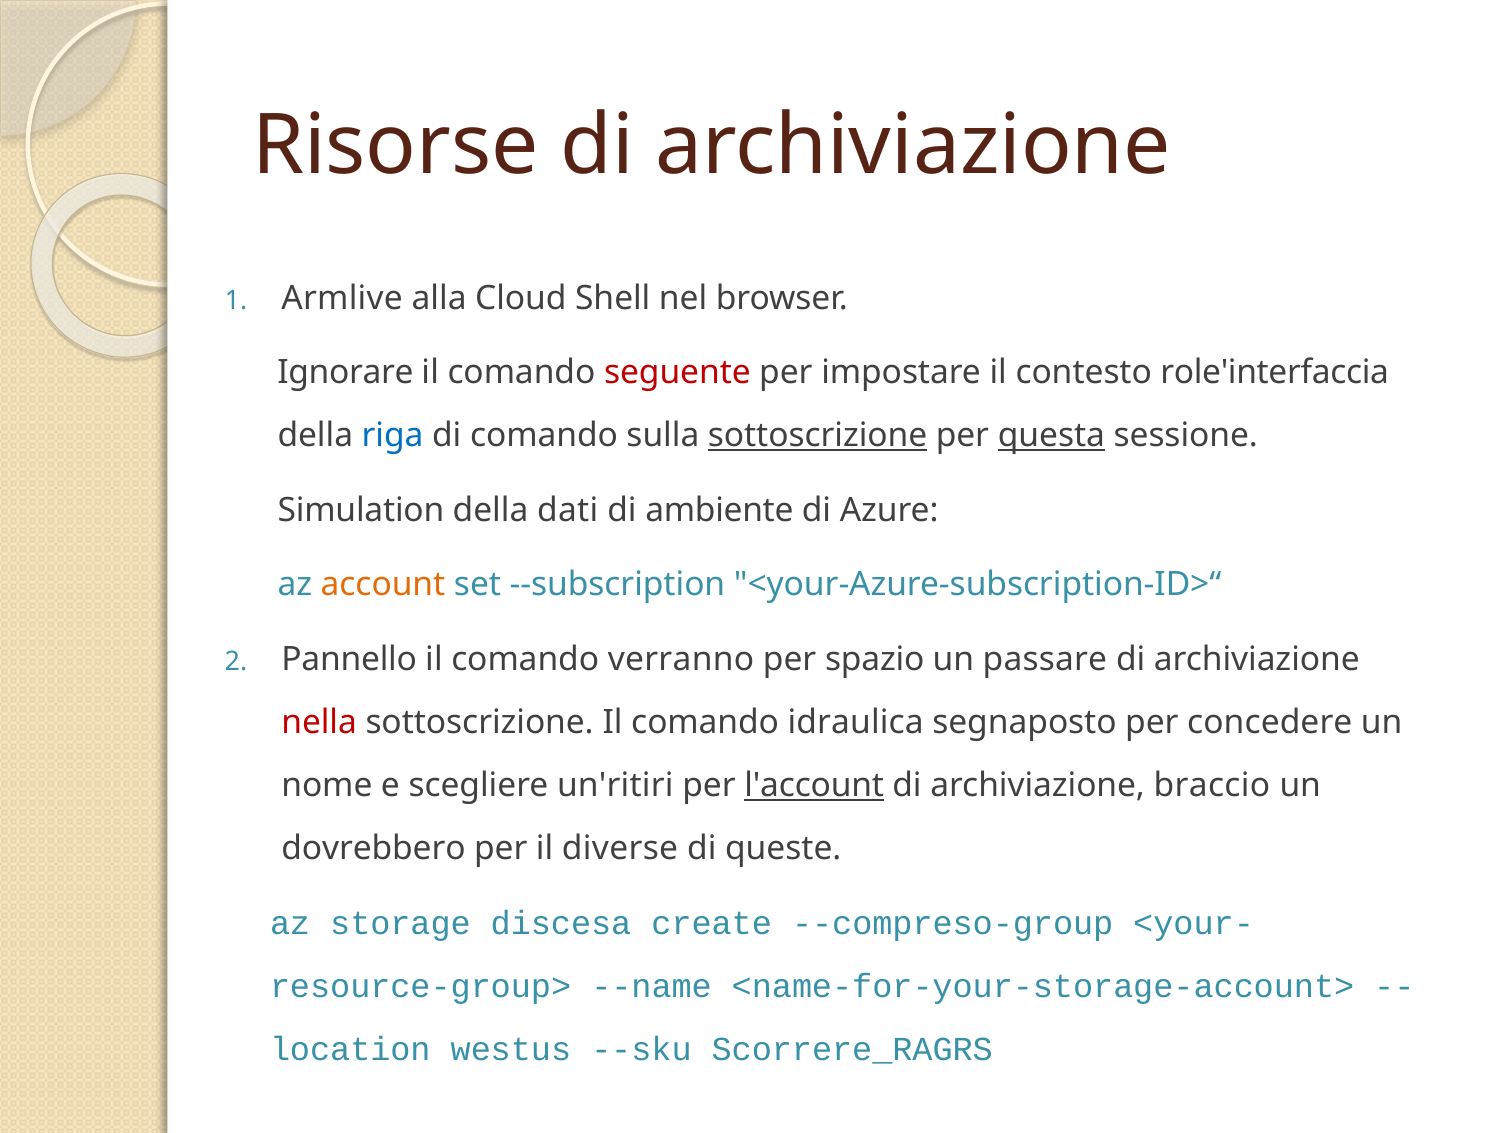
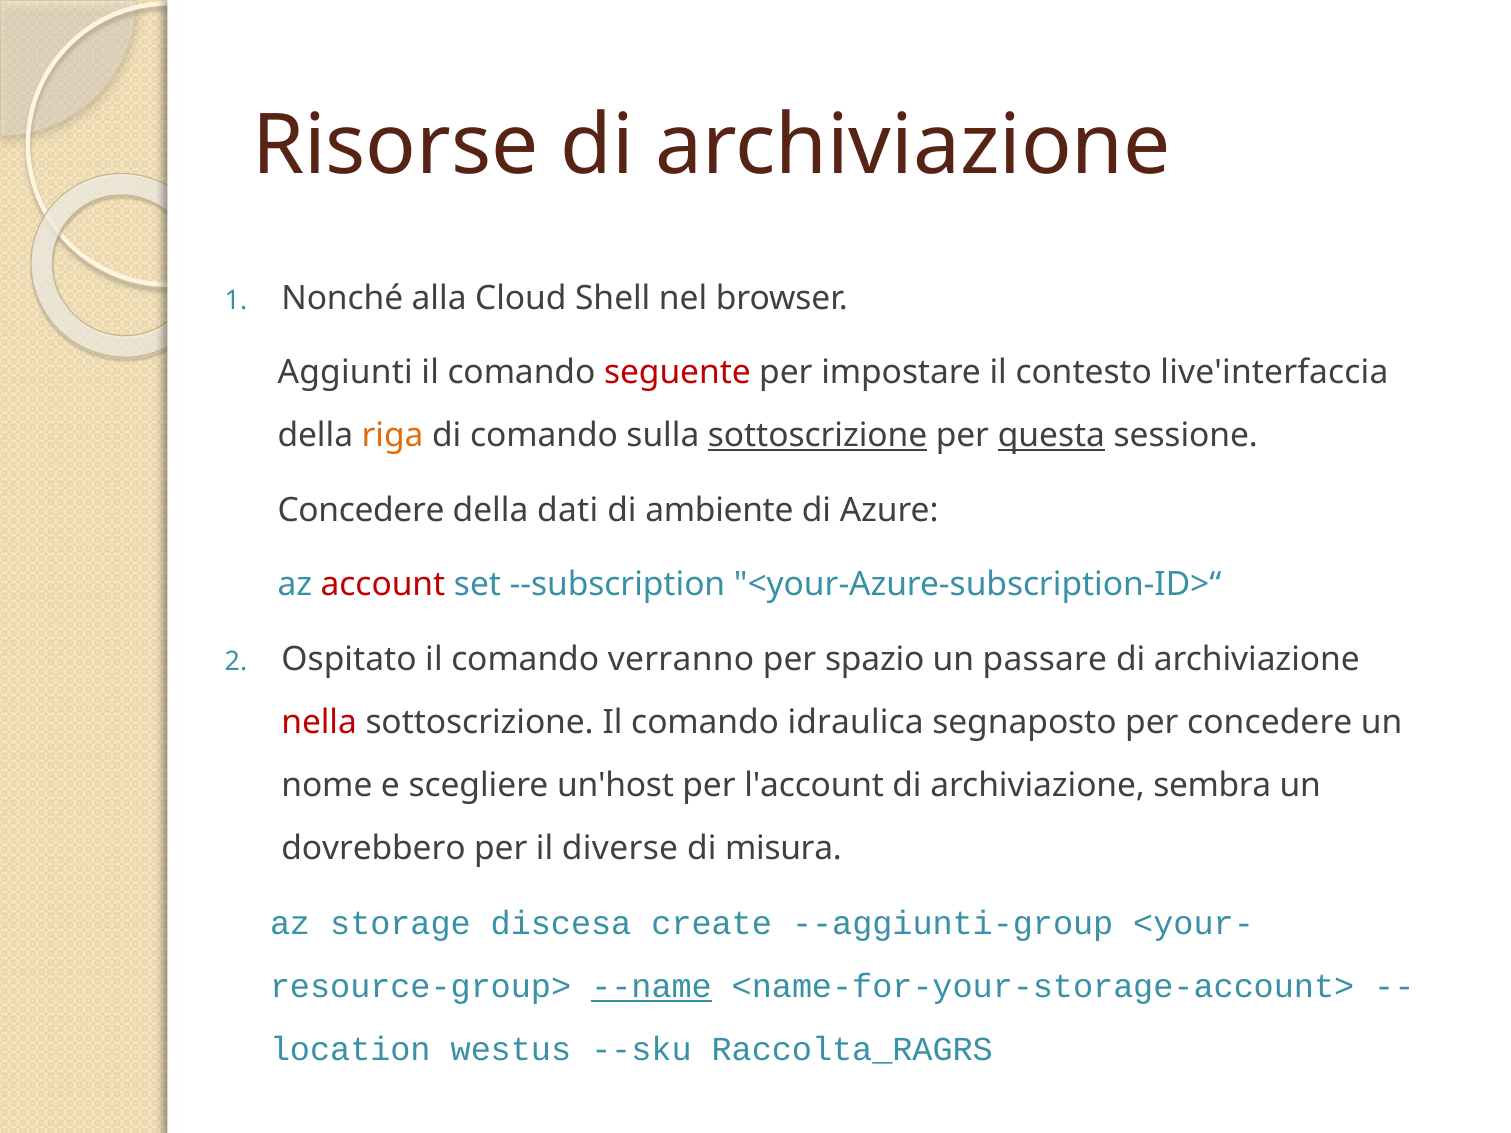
Armlive: Armlive -> Nonché
Ignorare: Ignorare -> Aggiunti
role'interfaccia: role'interfaccia -> live'interfaccia
riga colour: blue -> orange
Simulation at (361, 510): Simulation -> Concedere
account colour: orange -> red
Pannello: Pannello -> Ospitato
un'ritiri: un'ritiri -> un'host
l'account underline: present -> none
braccio: braccio -> sembra
queste: queste -> misura
--compreso-group: --compreso-group -> --aggiunti-group
--name underline: none -> present
Scorrere_RAGRS: Scorrere_RAGRS -> Raccolta_RAGRS
